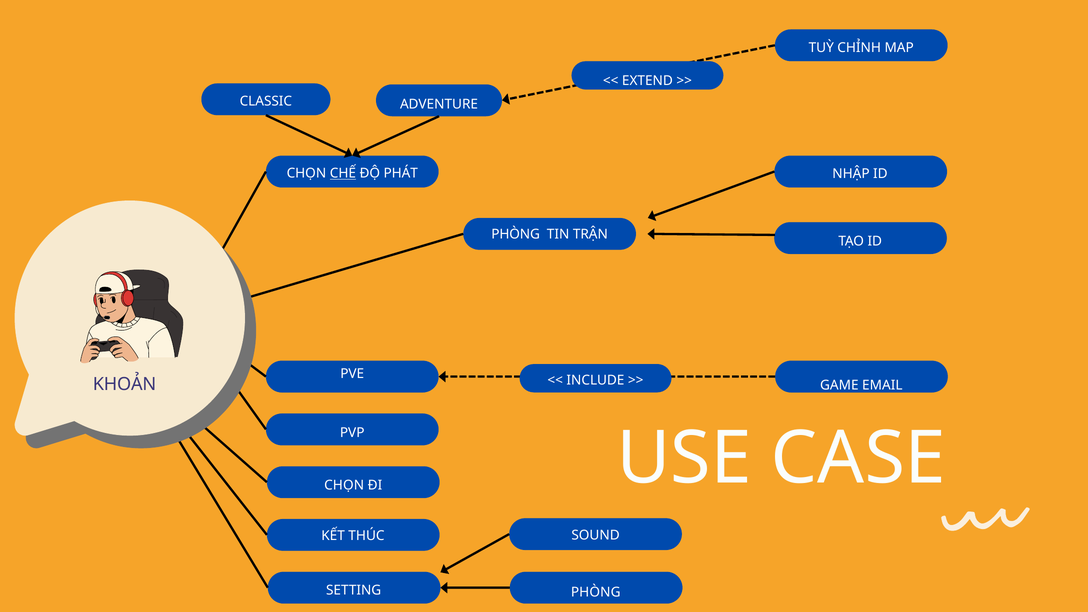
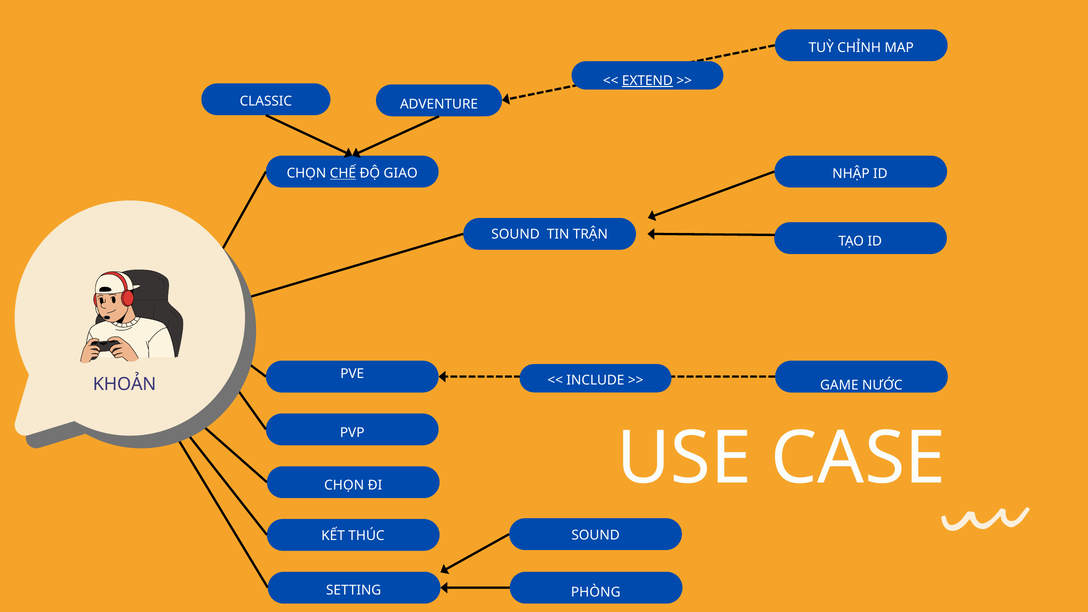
EXTEND underline: none -> present
PHÁT: PHÁT -> GIAO
PHÒNG at (516, 234): PHÒNG -> SOUND
EMAIL: EMAIL -> NƯỚC
